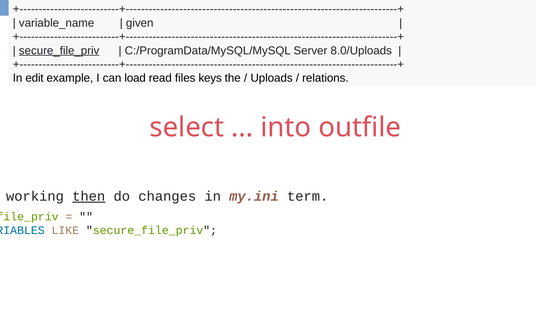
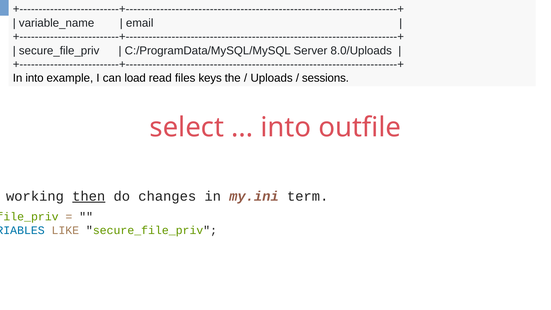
given: given -> email
secure_file_priv at (59, 51) underline: present -> none
In edit: edit -> into
relations: relations -> sessions
